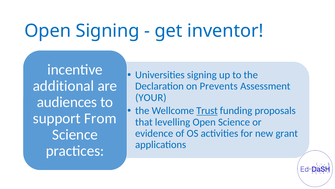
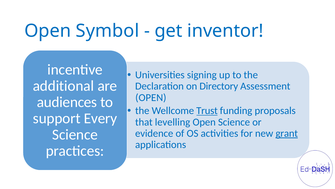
Open Signing: Signing -> Symbol
Prevents: Prevents -> Directory
YOUR at (151, 97): YOUR -> OPEN
From: From -> Every
grant underline: none -> present
